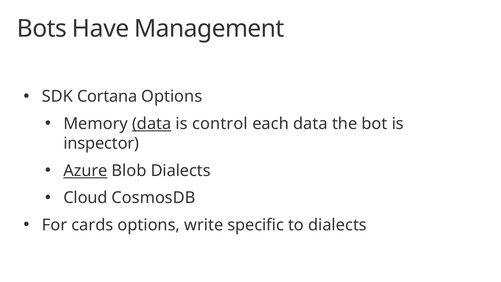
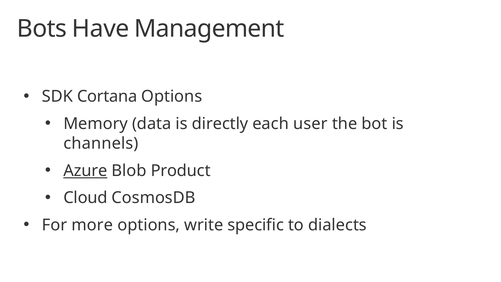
data at (152, 124) underline: present -> none
control: control -> directly
each data: data -> user
inspector: inspector -> channels
Blob Dialects: Dialects -> Product
cards: cards -> more
